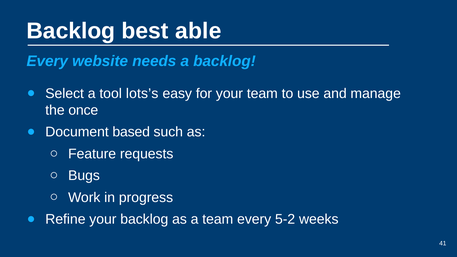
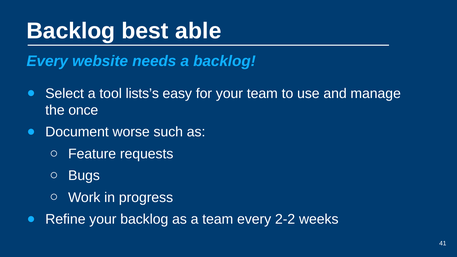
lots’s: lots’s -> lists’s
based: based -> worse
5-2: 5-2 -> 2-2
